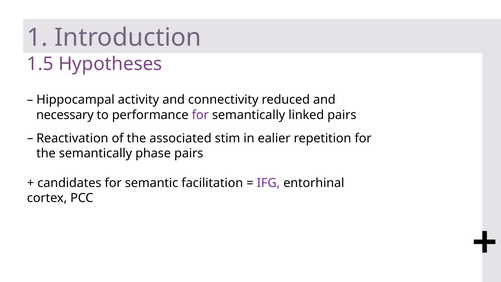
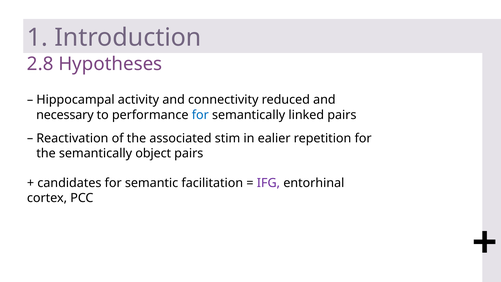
1.5: 1.5 -> 2.8
for at (200, 115) colour: purple -> blue
phase: phase -> object
